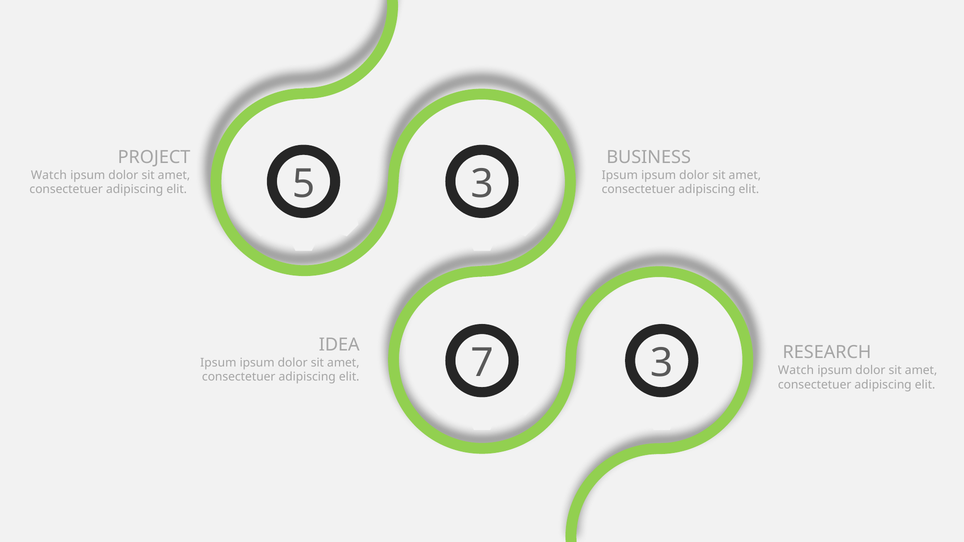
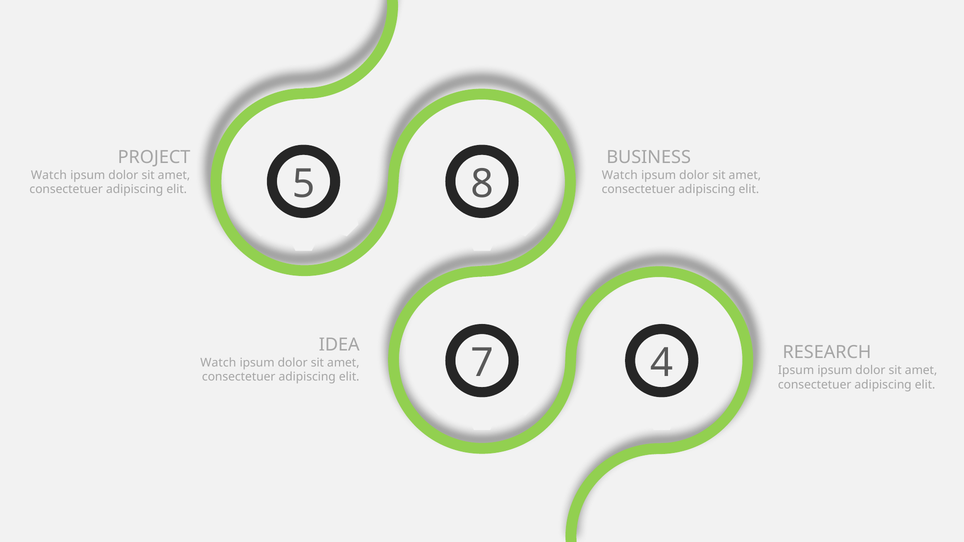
Ipsum at (620, 175): Ipsum -> Watch
5 3: 3 -> 8
7 3: 3 -> 4
Ipsum at (218, 363): Ipsum -> Watch
Watch at (796, 370): Watch -> Ipsum
